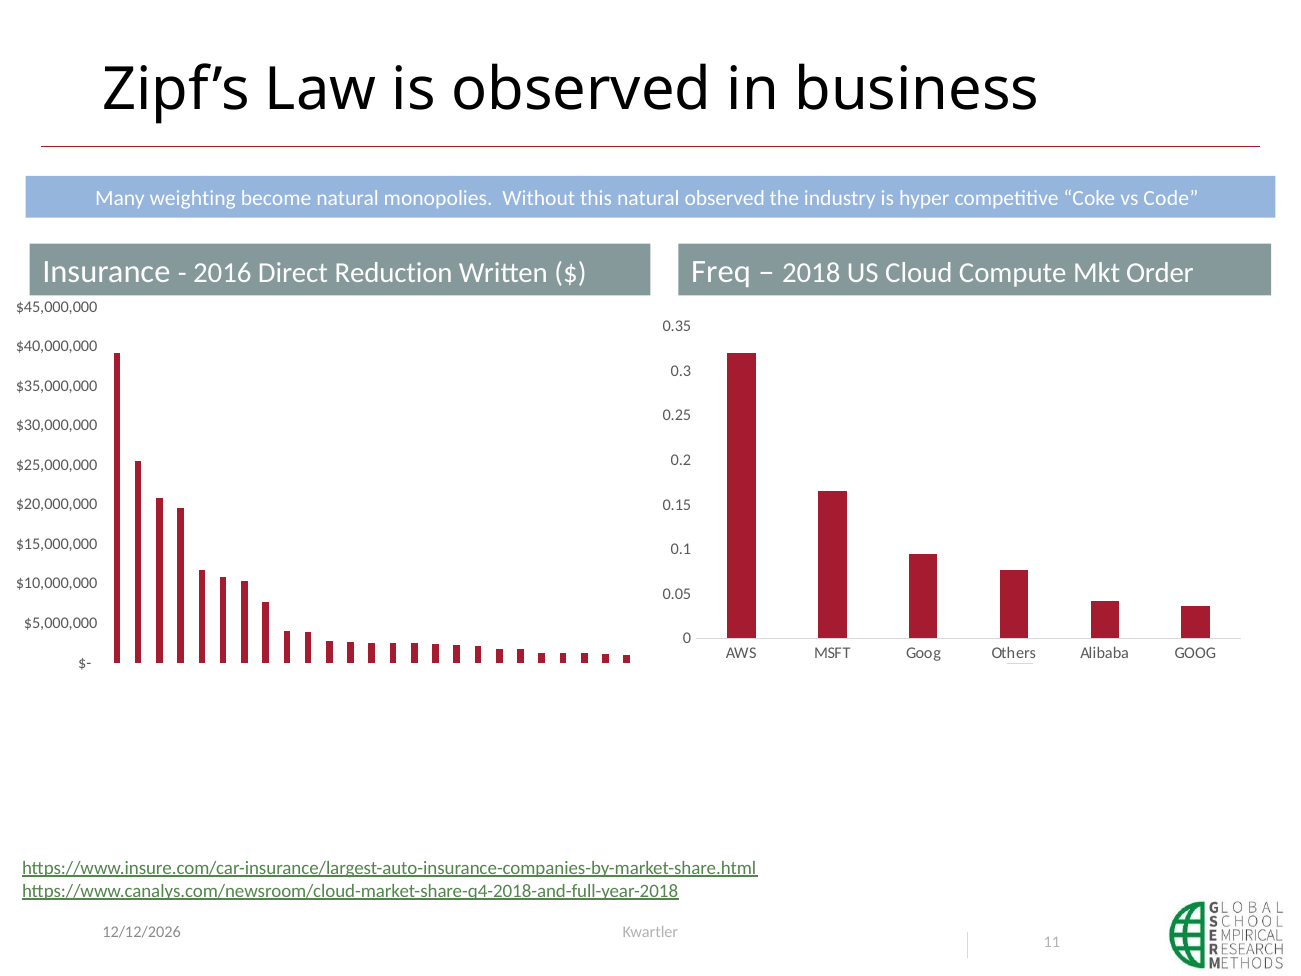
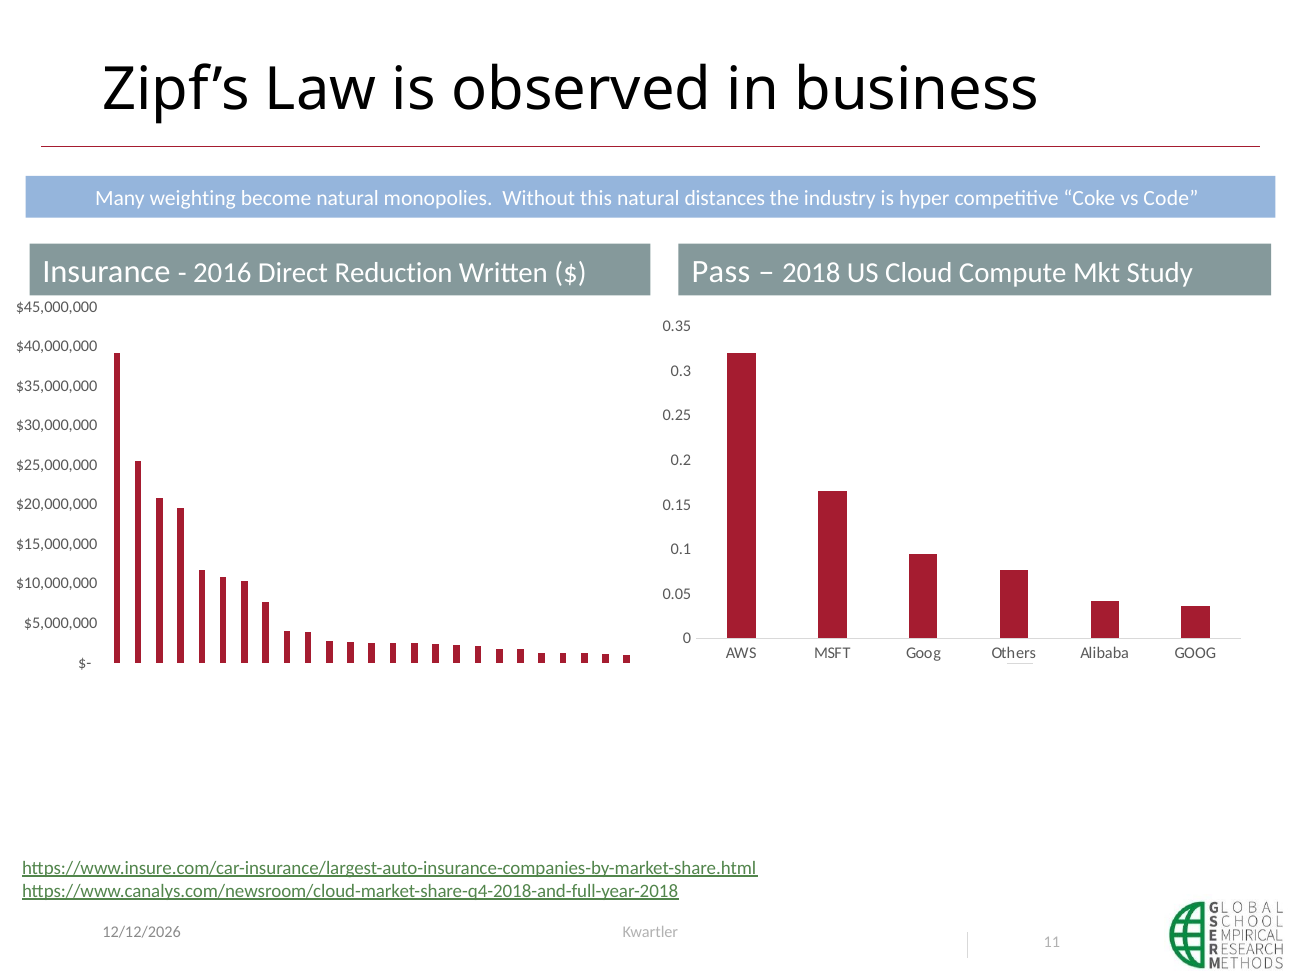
natural observed: observed -> distances
Freq: Freq -> Pass
Order: Order -> Study
